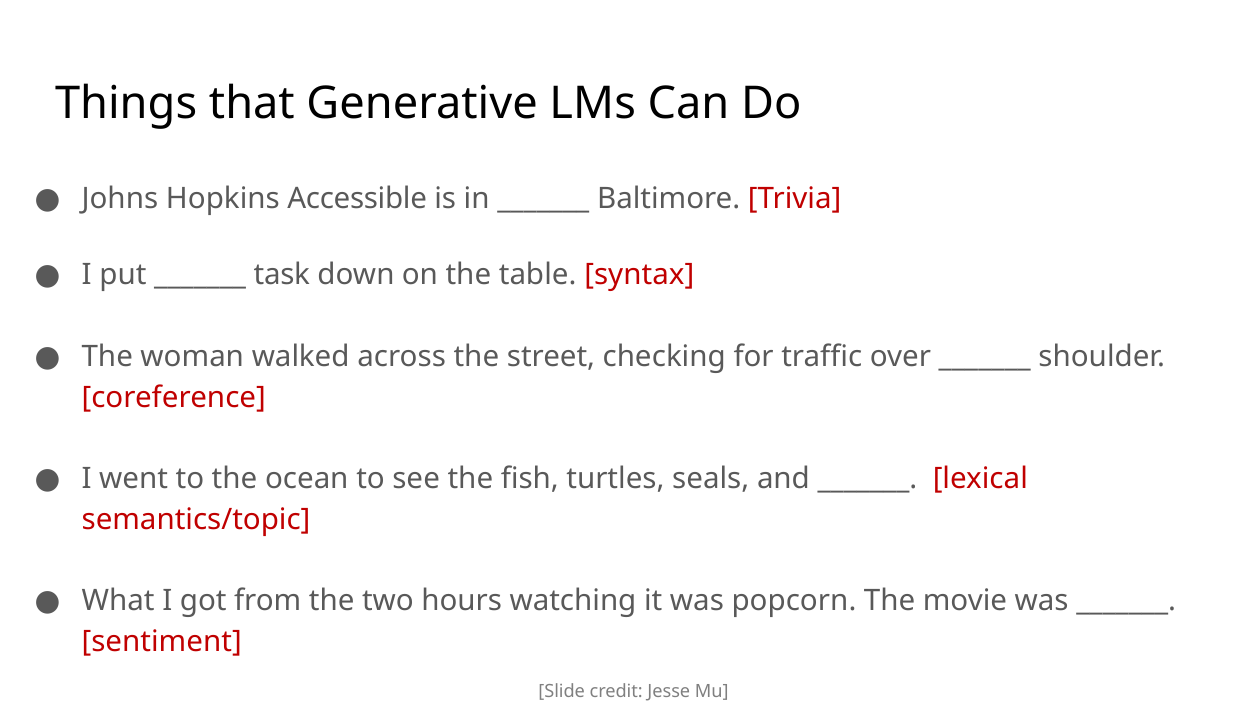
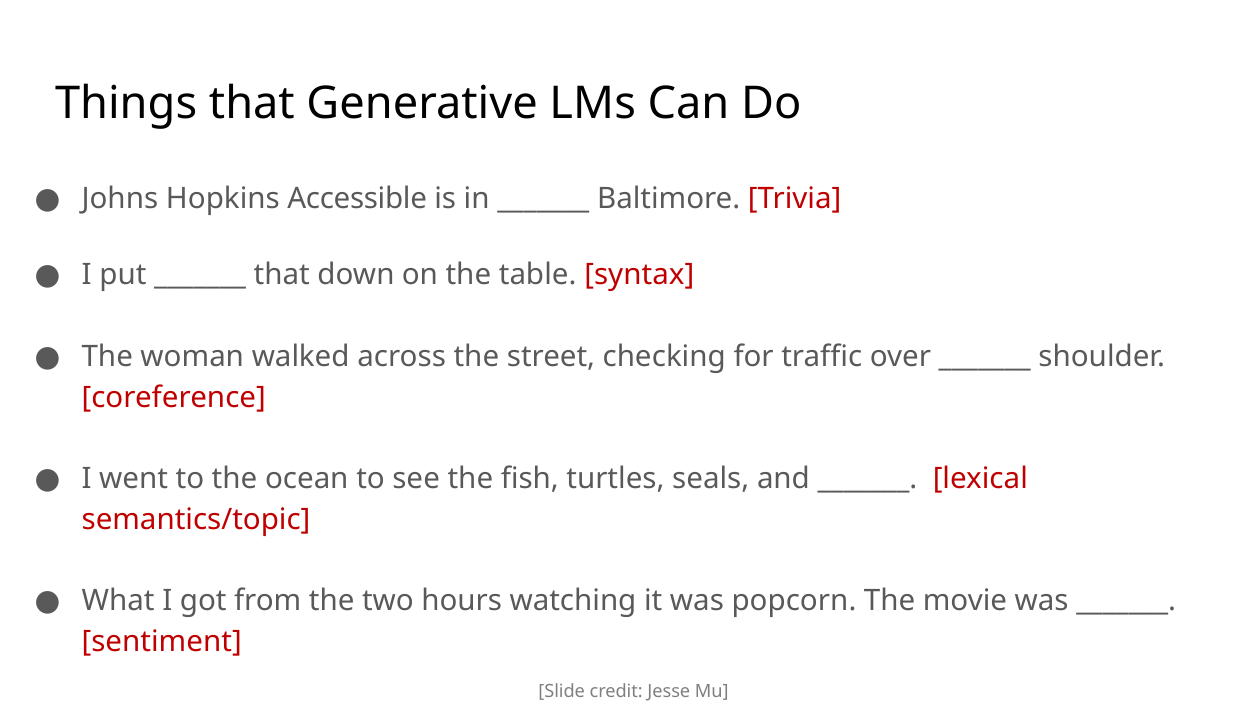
task at (282, 275): task -> that
